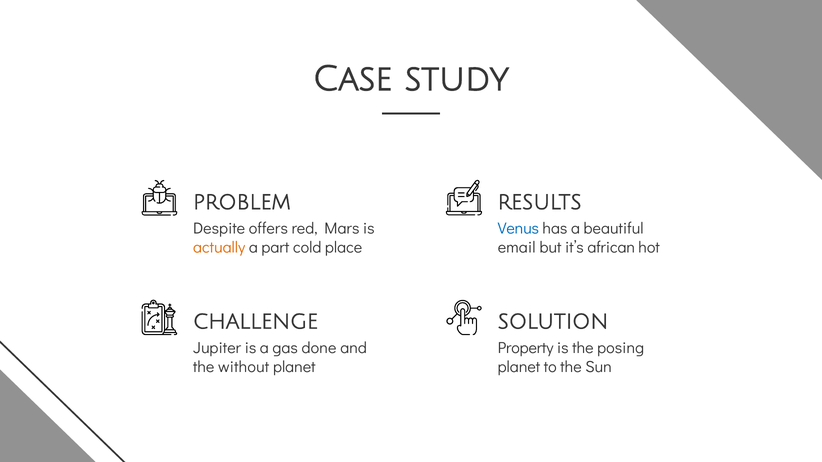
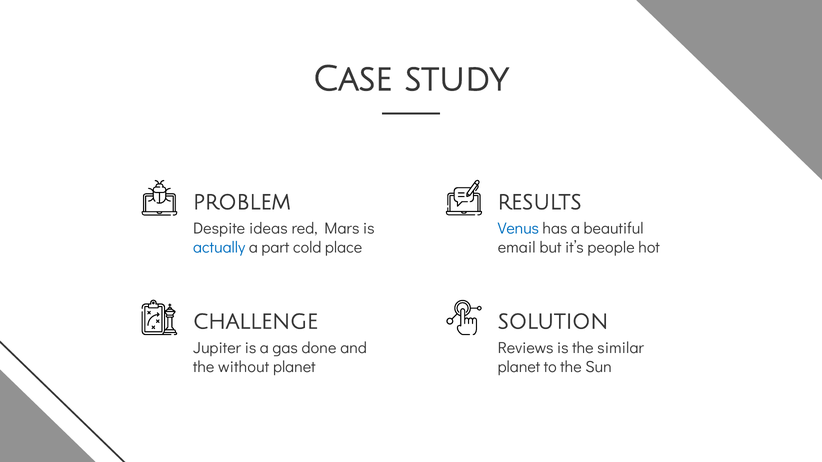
offers: offers -> ideas
actually colour: orange -> blue
african: african -> people
Property: Property -> Reviews
posing: posing -> similar
